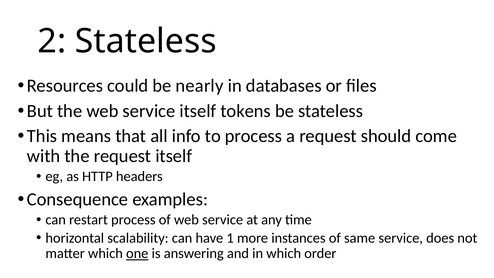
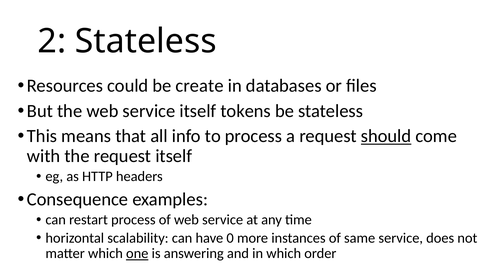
nearly: nearly -> create
should underline: none -> present
1: 1 -> 0
